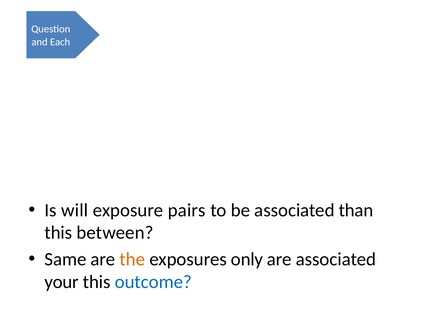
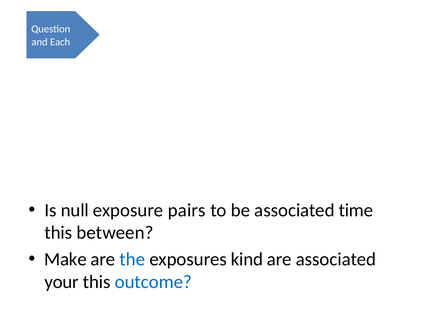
will: will -> null
than: than -> time
Same: Same -> Make
the colour: orange -> blue
only: only -> kind
